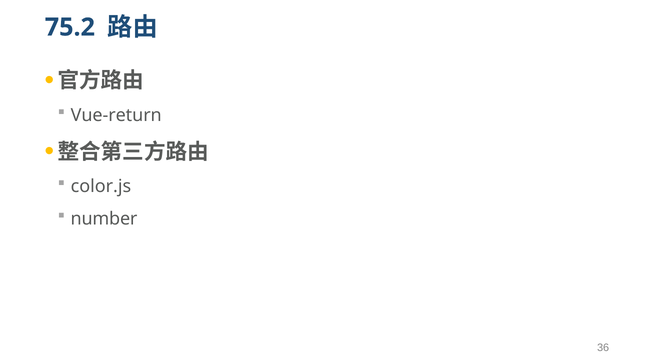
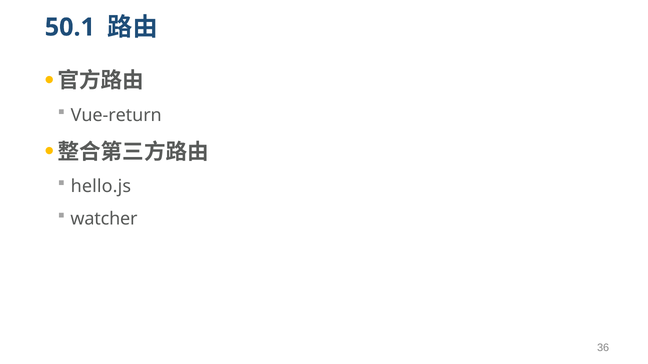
75.2: 75.2 -> 50.1
color.js: color.js -> hello.js
number: number -> watcher
